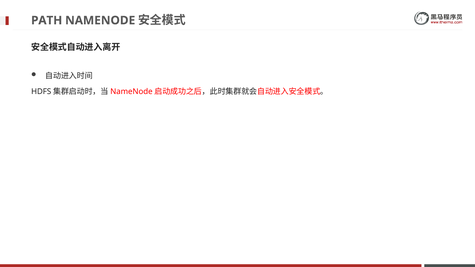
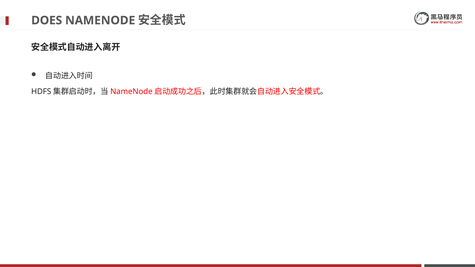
PATH: PATH -> DOES
